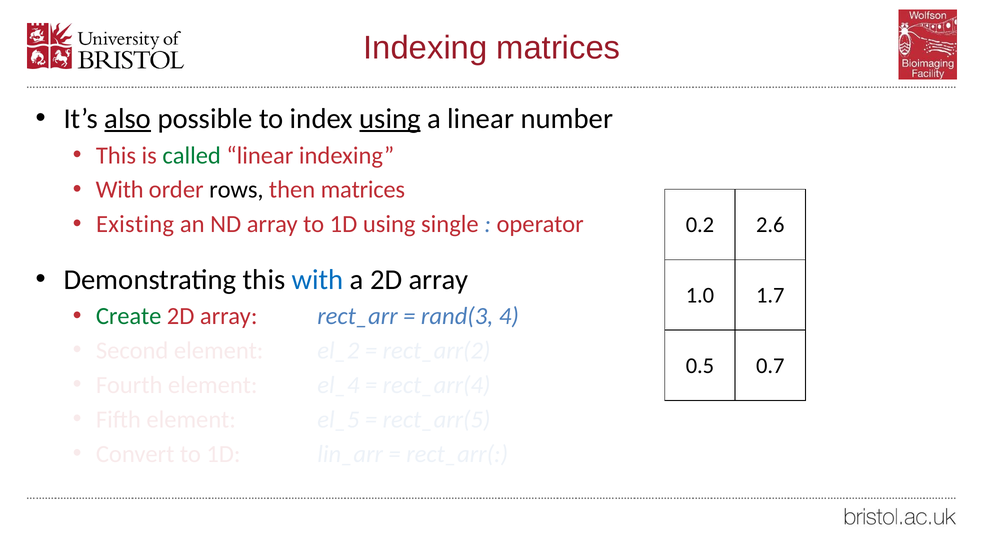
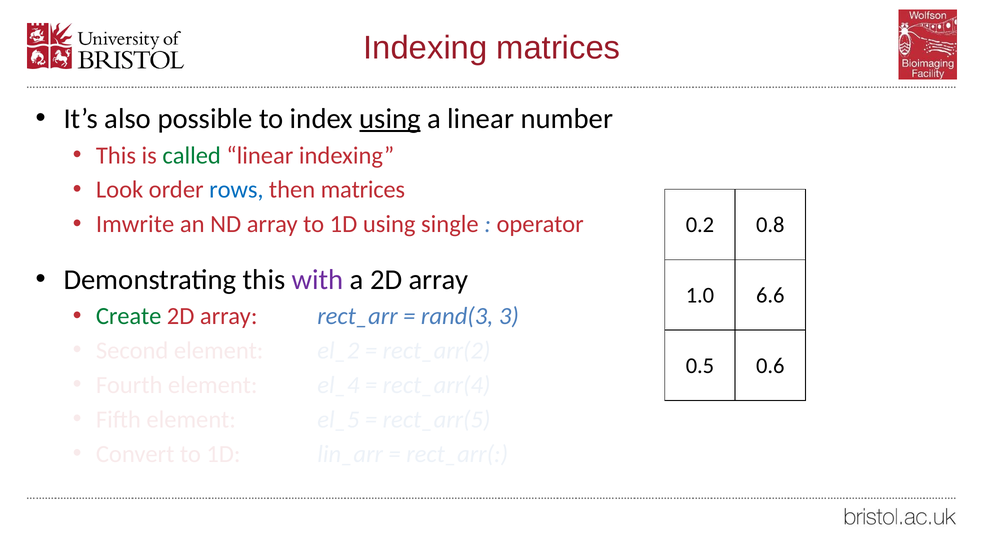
also underline: present -> none
With at (120, 190): With -> Look
rows colour: black -> blue
Existing: Existing -> Imwrite
2.6: 2.6 -> 0.8
with at (318, 279) colour: blue -> purple
1.7: 1.7 -> 6.6
4: 4 -> 3
0.7: 0.7 -> 0.6
